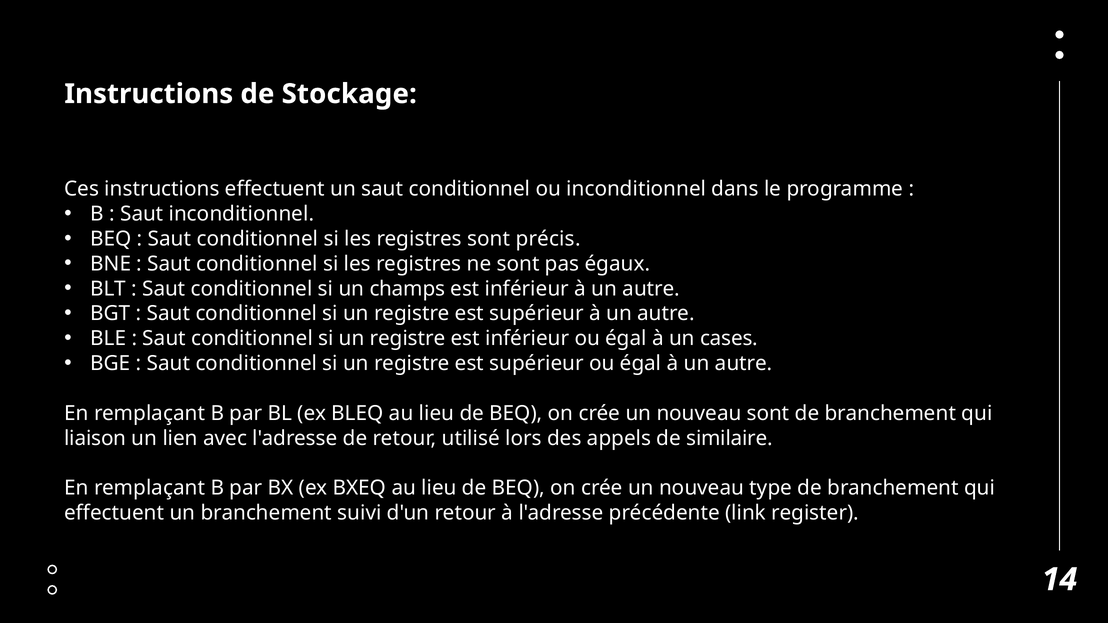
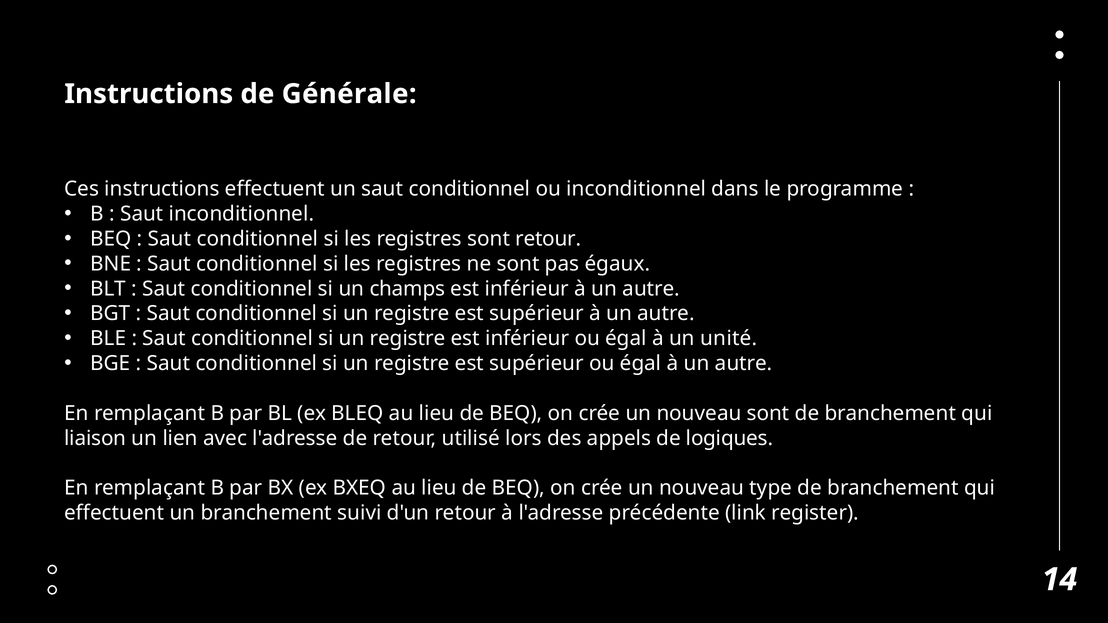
Stockage: Stockage -> Générale
sont précis: précis -> retour
cases: cases -> unité
similaire: similaire -> logiques
